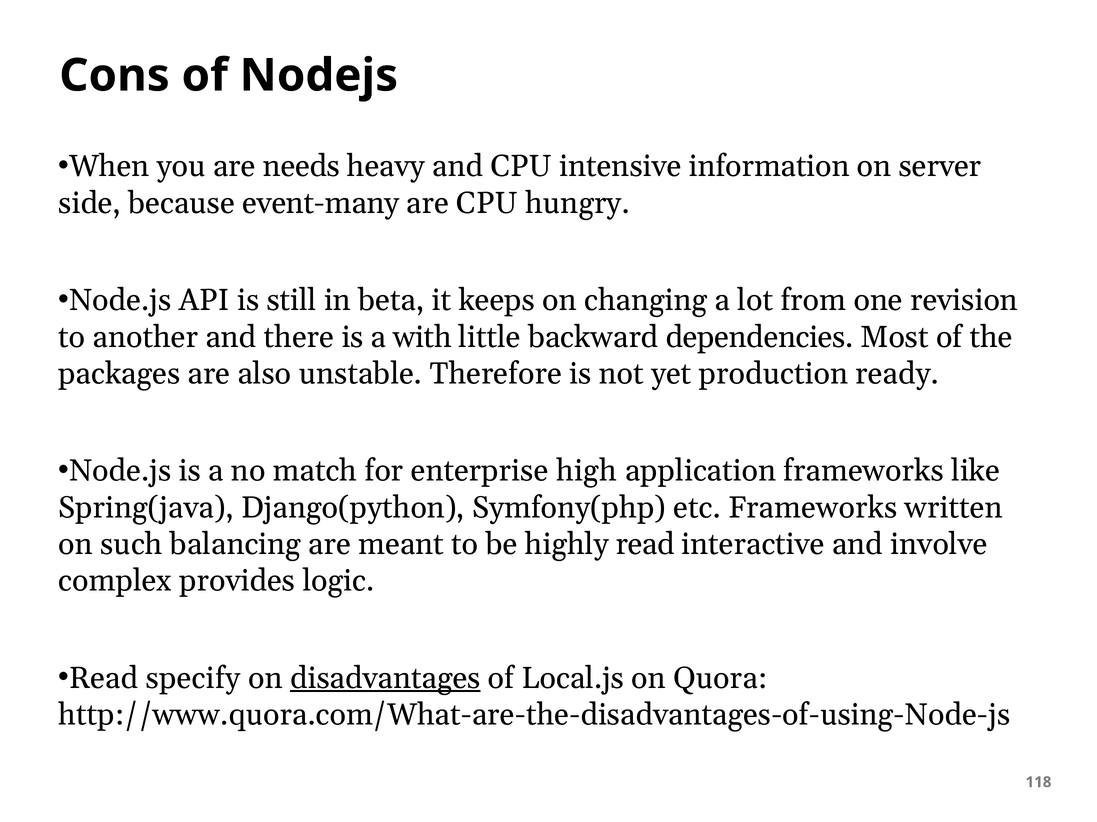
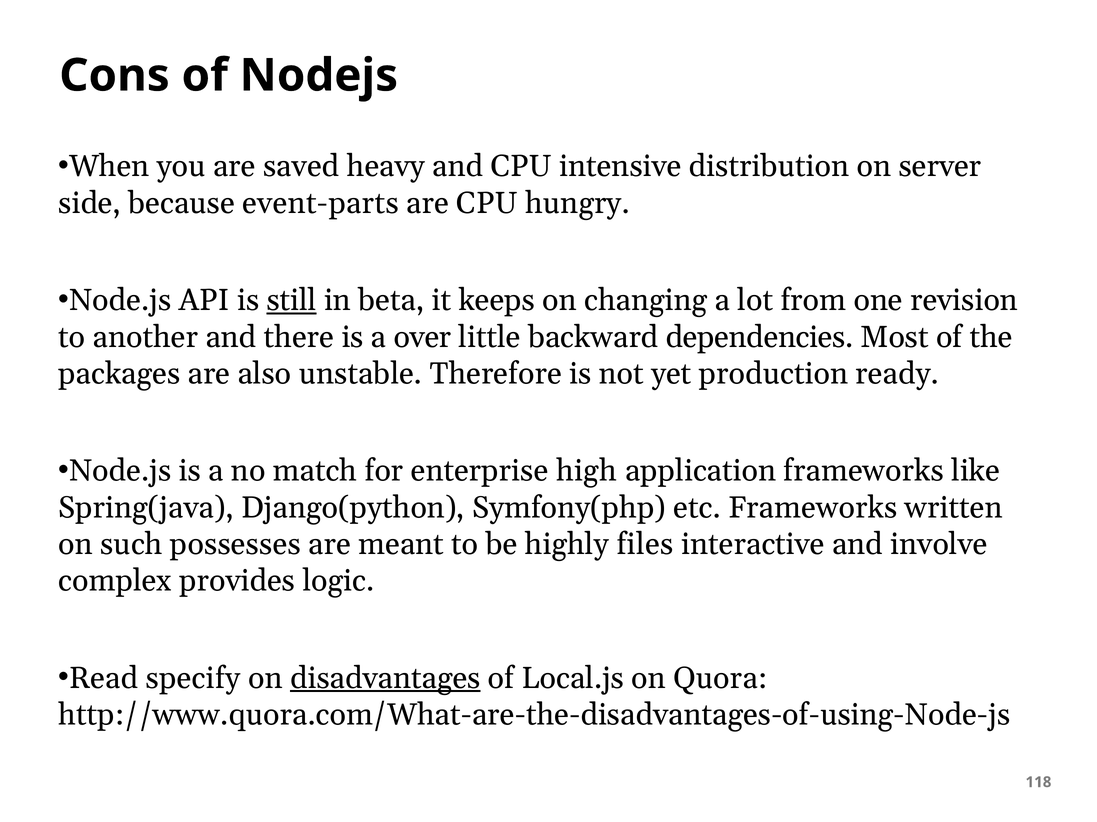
needs: needs -> saved
information: information -> distribution
event-many: event-many -> event-parts
still underline: none -> present
with: with -> over
balancing: balancing -> possesses
highly read: read -> files
